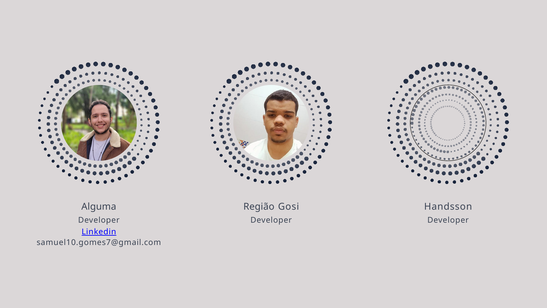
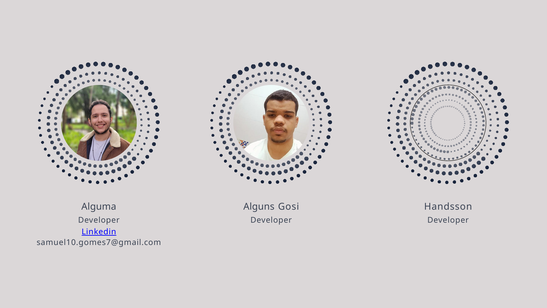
Região: Região -> Alguns
